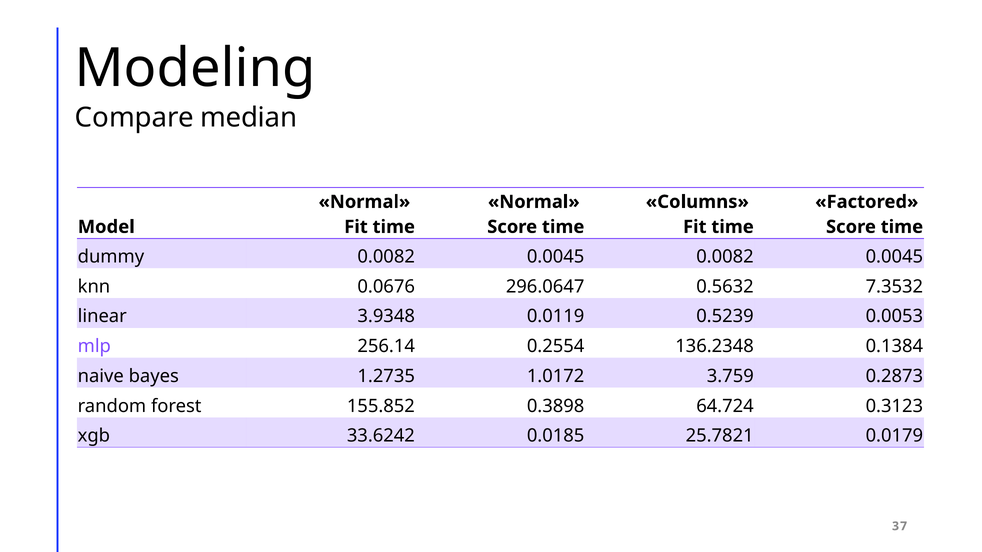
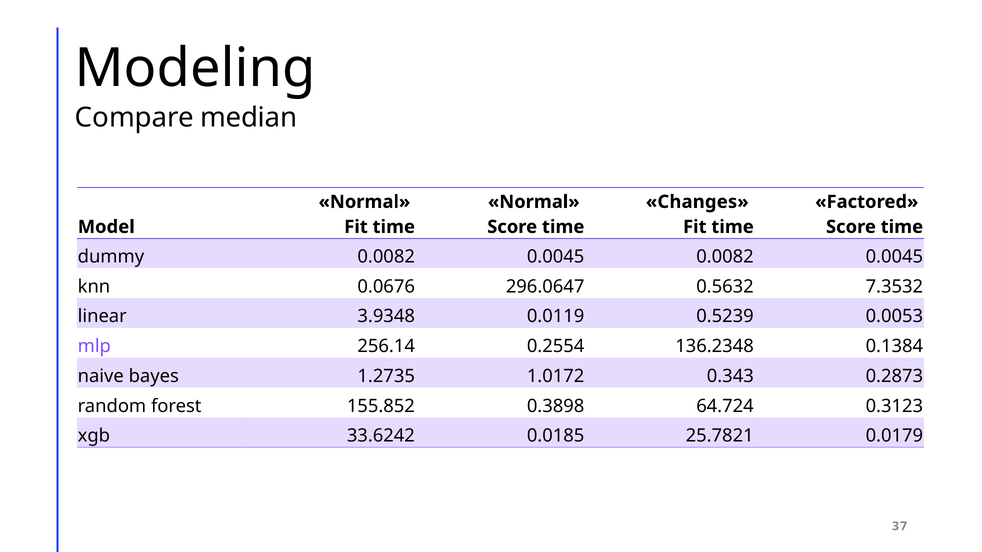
Columns: Columns -> Changes
3.759: 3.759 -> 0.343
